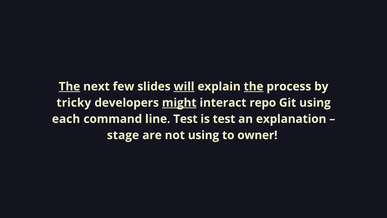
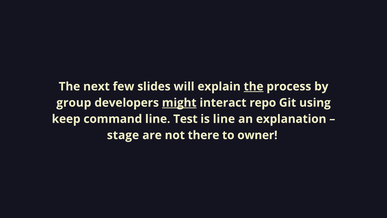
The at (69, 86) underline: present -> none
will underline: present -> none
tricky: tricky -> group
each: each -> keep
is test: test -> line
not using: using -> there
